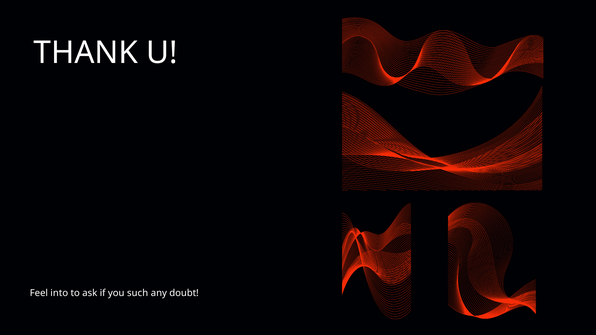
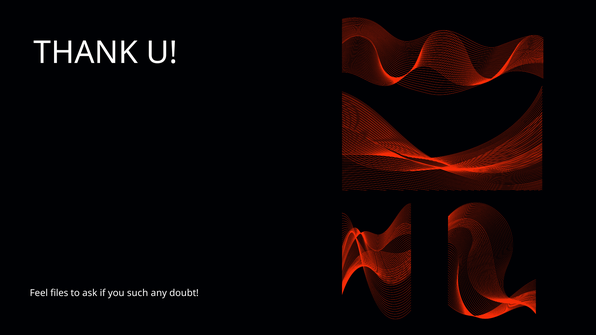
into: into -> files
